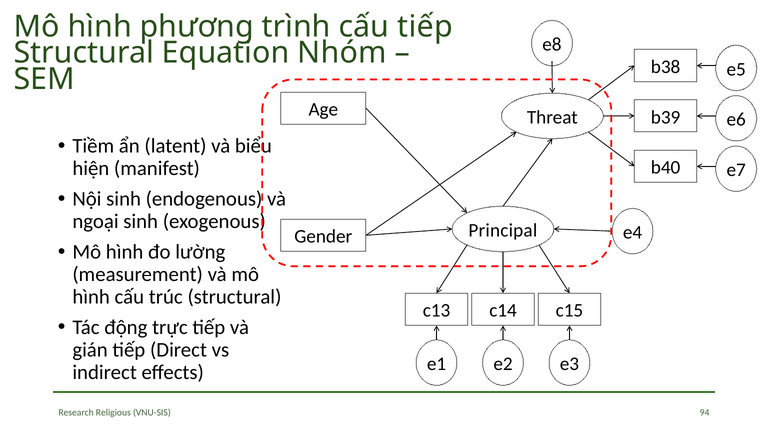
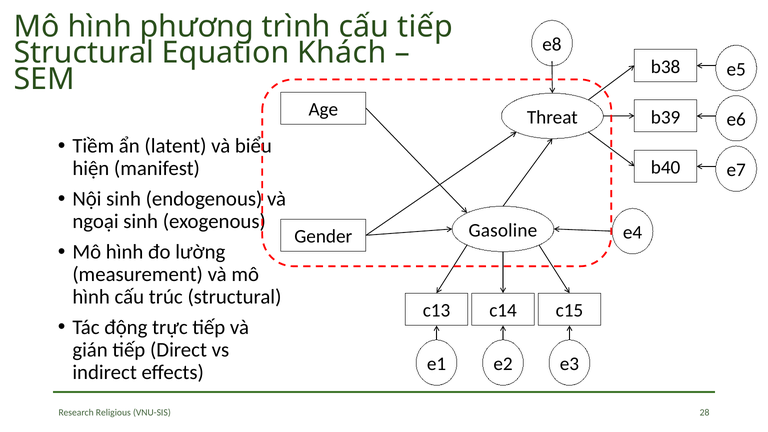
Nhóm: Nhóm -> Khách
Principal: Principal -> Gasoline
94: 94 -> 28
